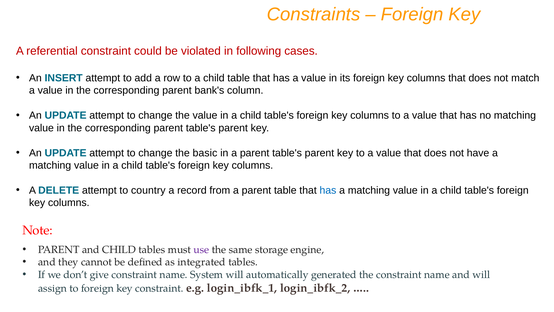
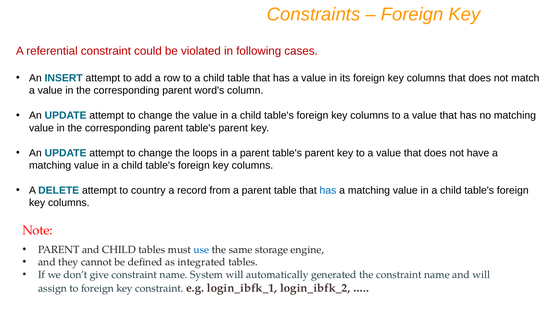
bank's: bank's -> word's
basic: basic -> loops
use colour: purple -> blue
